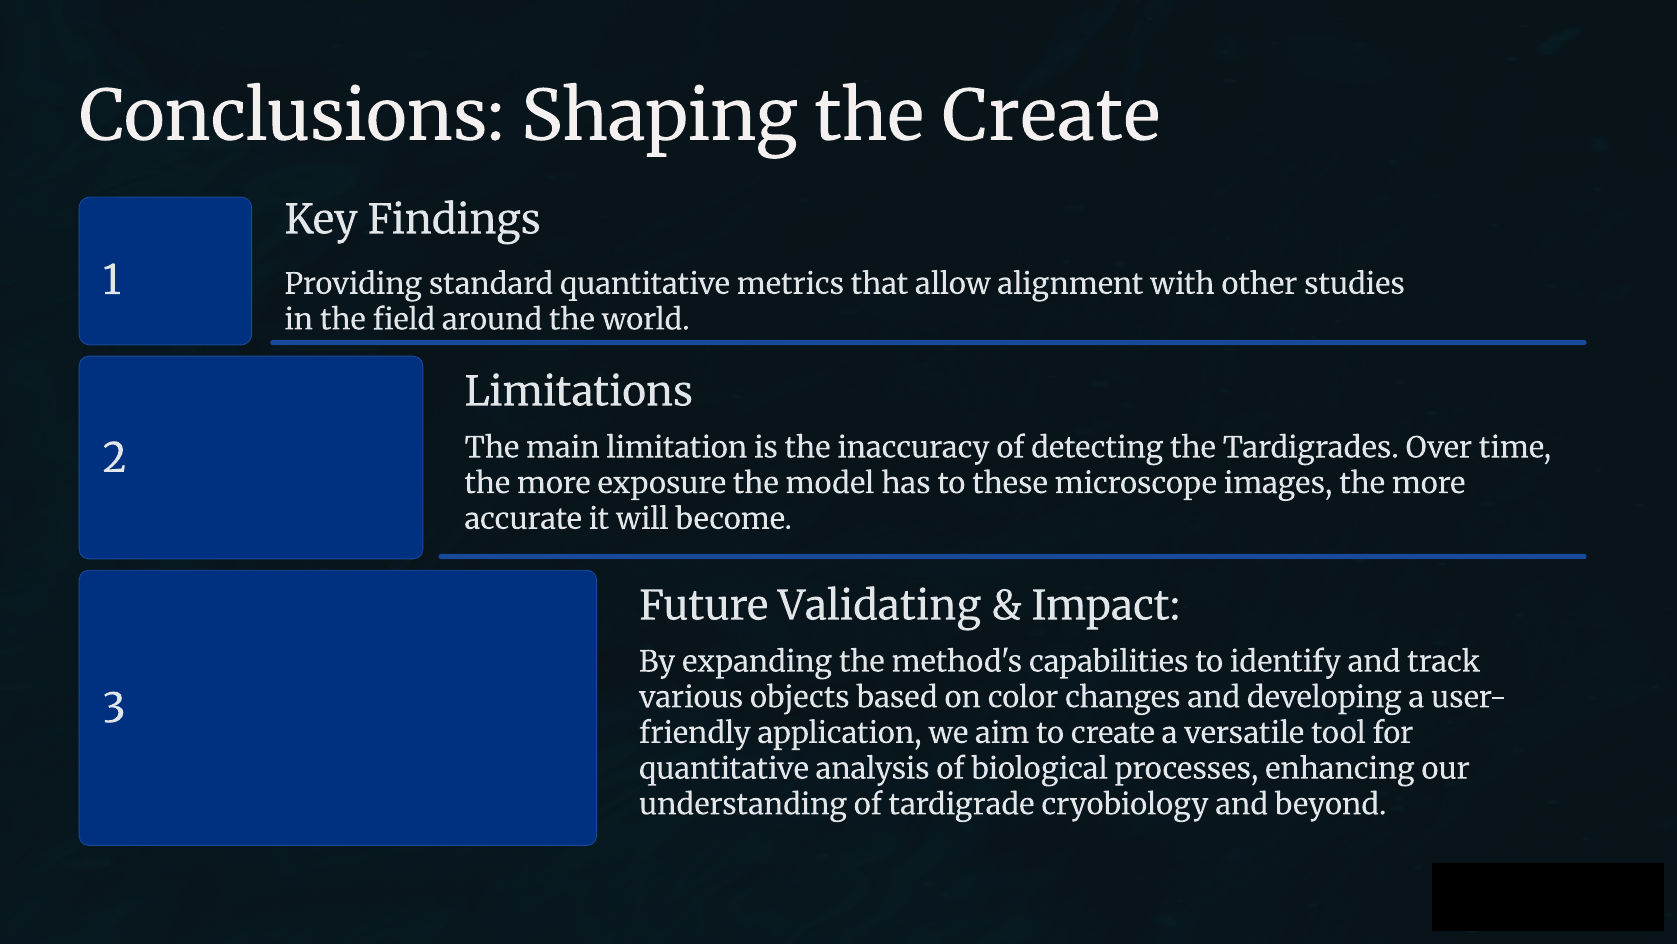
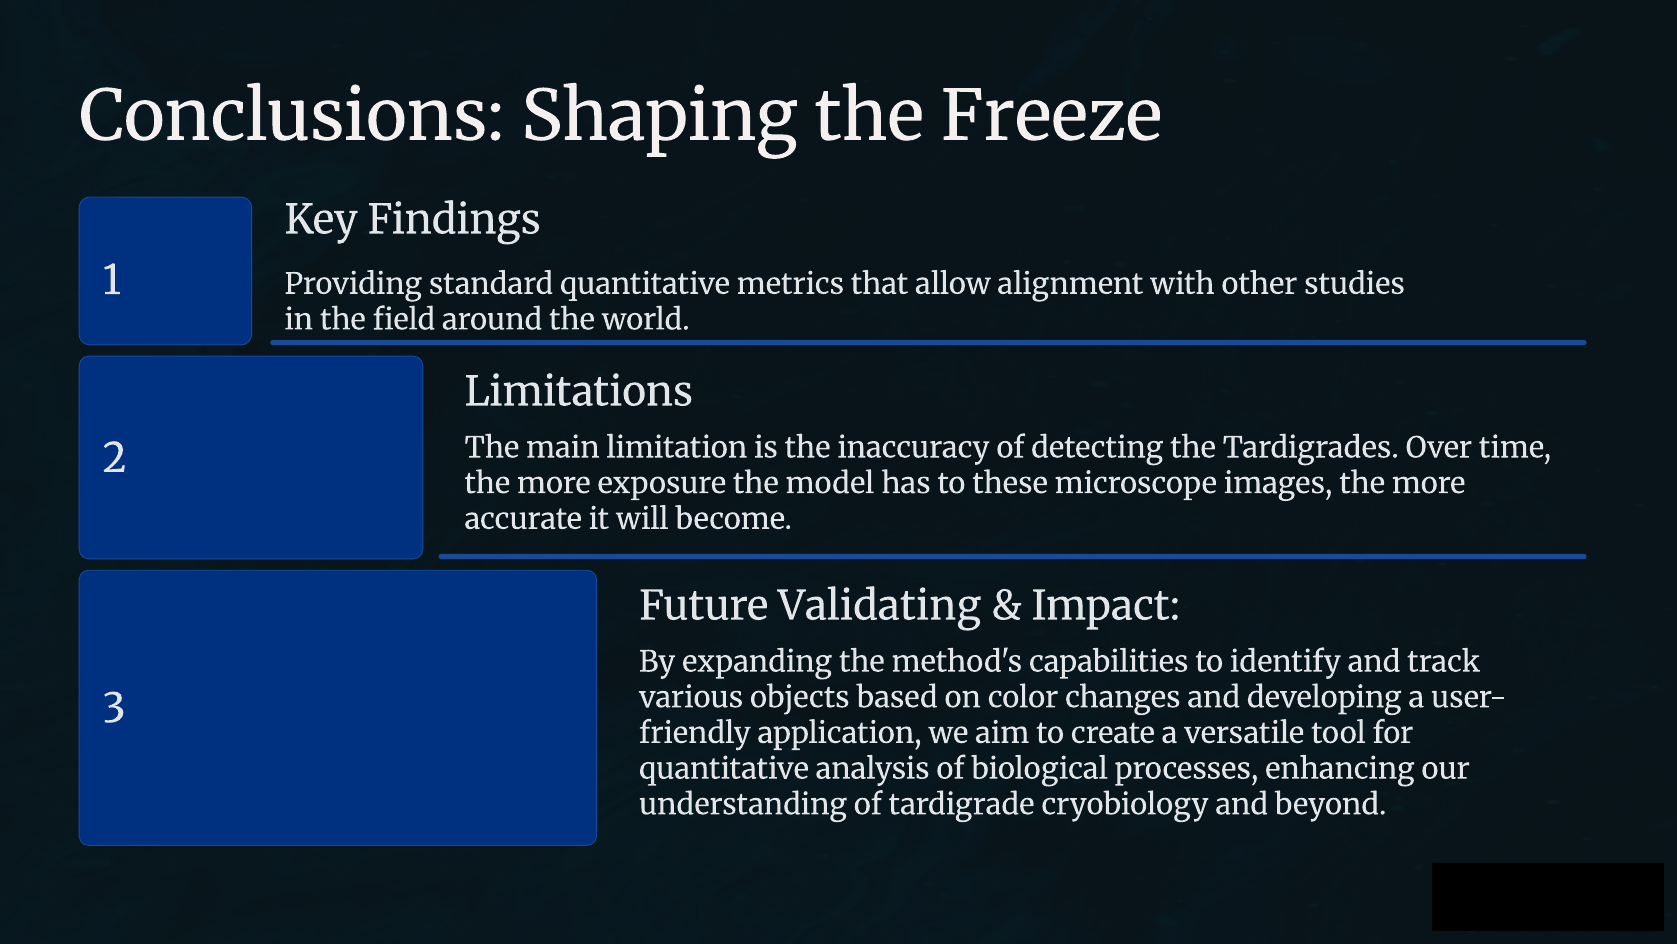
the Create: Create -> Freeze
